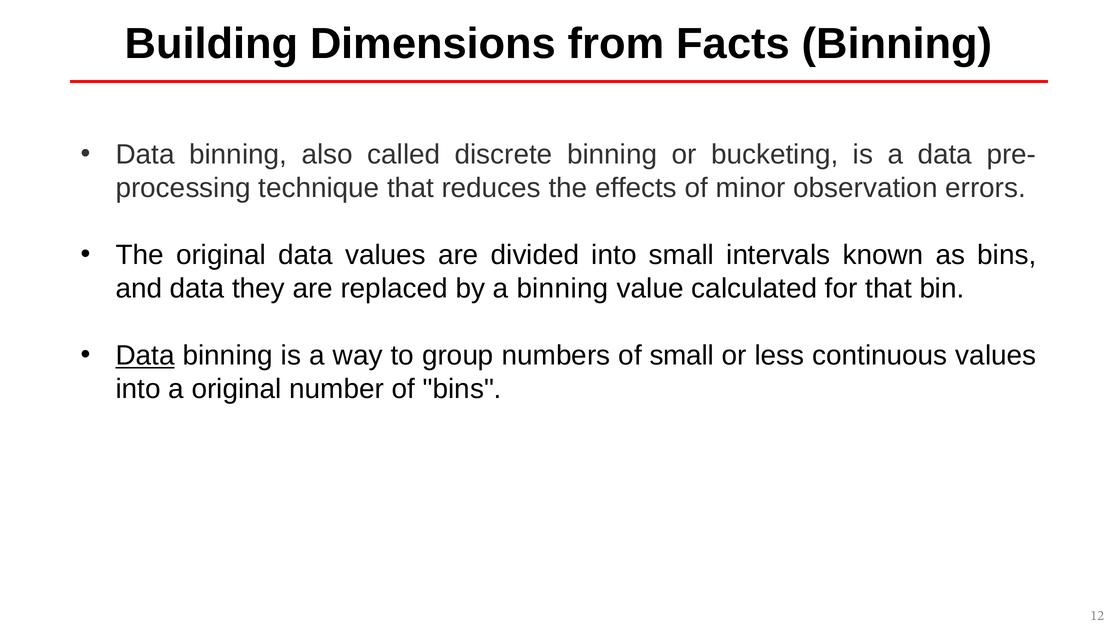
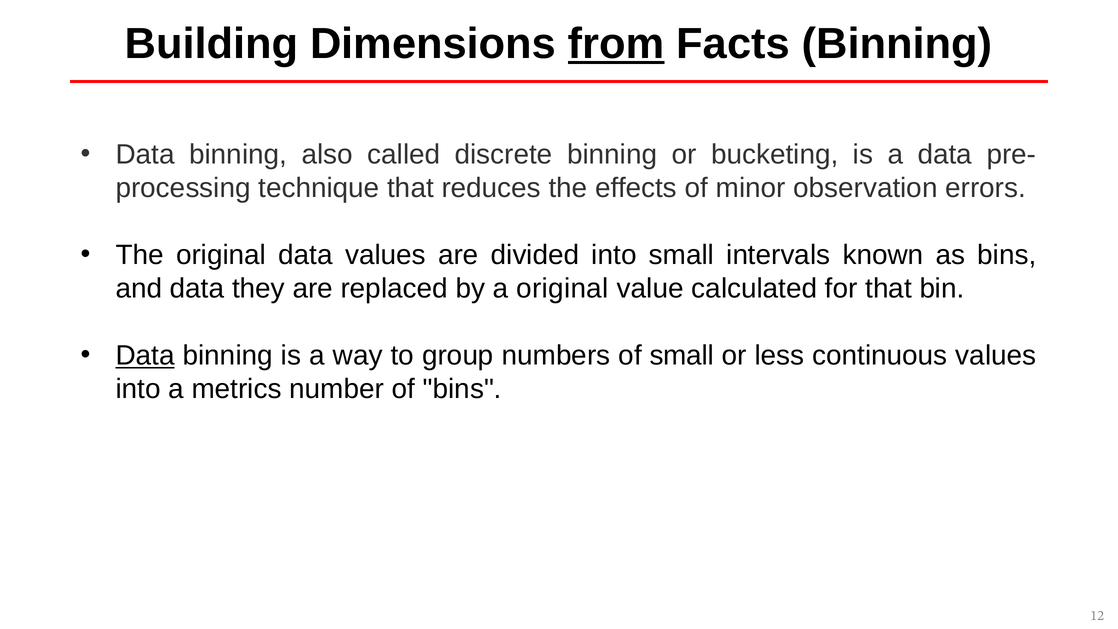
from underline: none -> present
a binning: binning -> original
a original: original -> metrics
